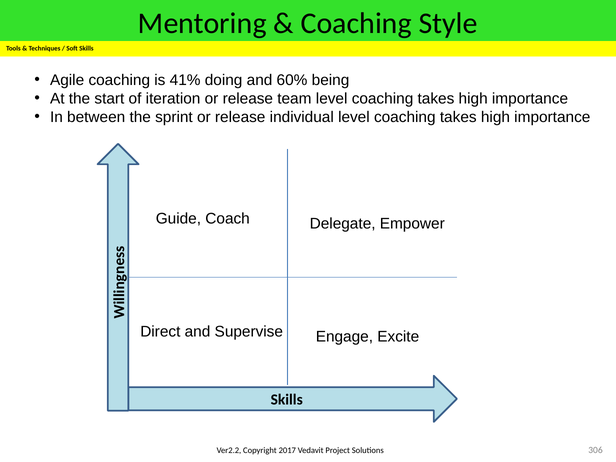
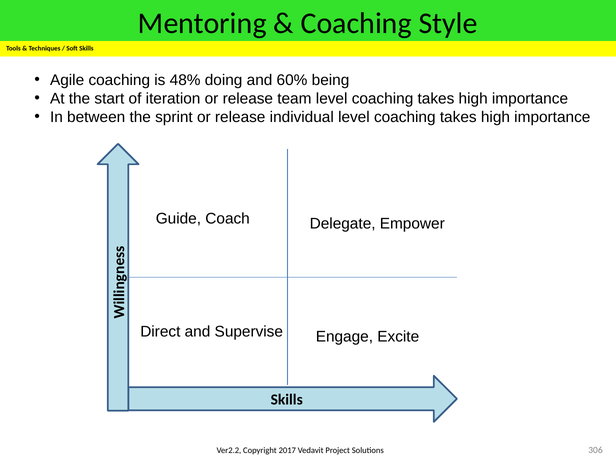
41%: 41% -> 48%
